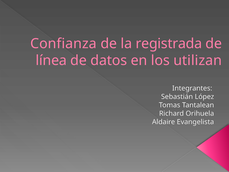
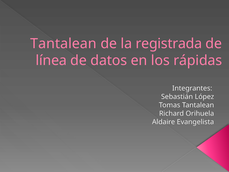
Confianza at (63, 44): Confianza -> Tantalean
utilizan: utilizan -> rápidas
